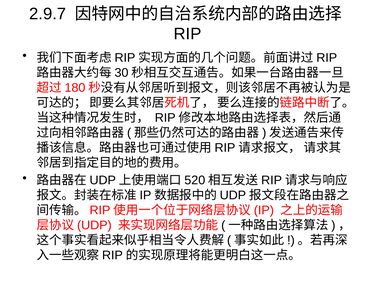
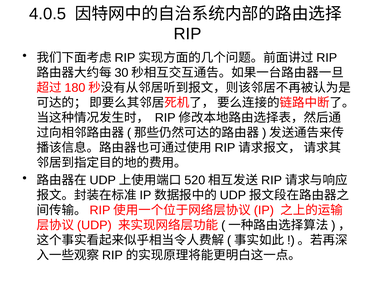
2.9.7: 2.9.7 -> 4.0.5
